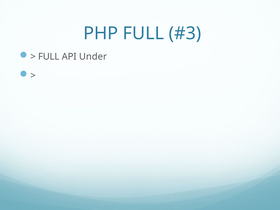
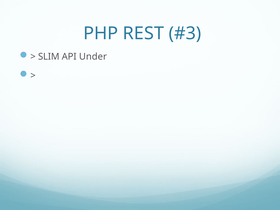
PHP FULL: FULL -> REST
FULL at (49, 57): FULL -> SLIM
